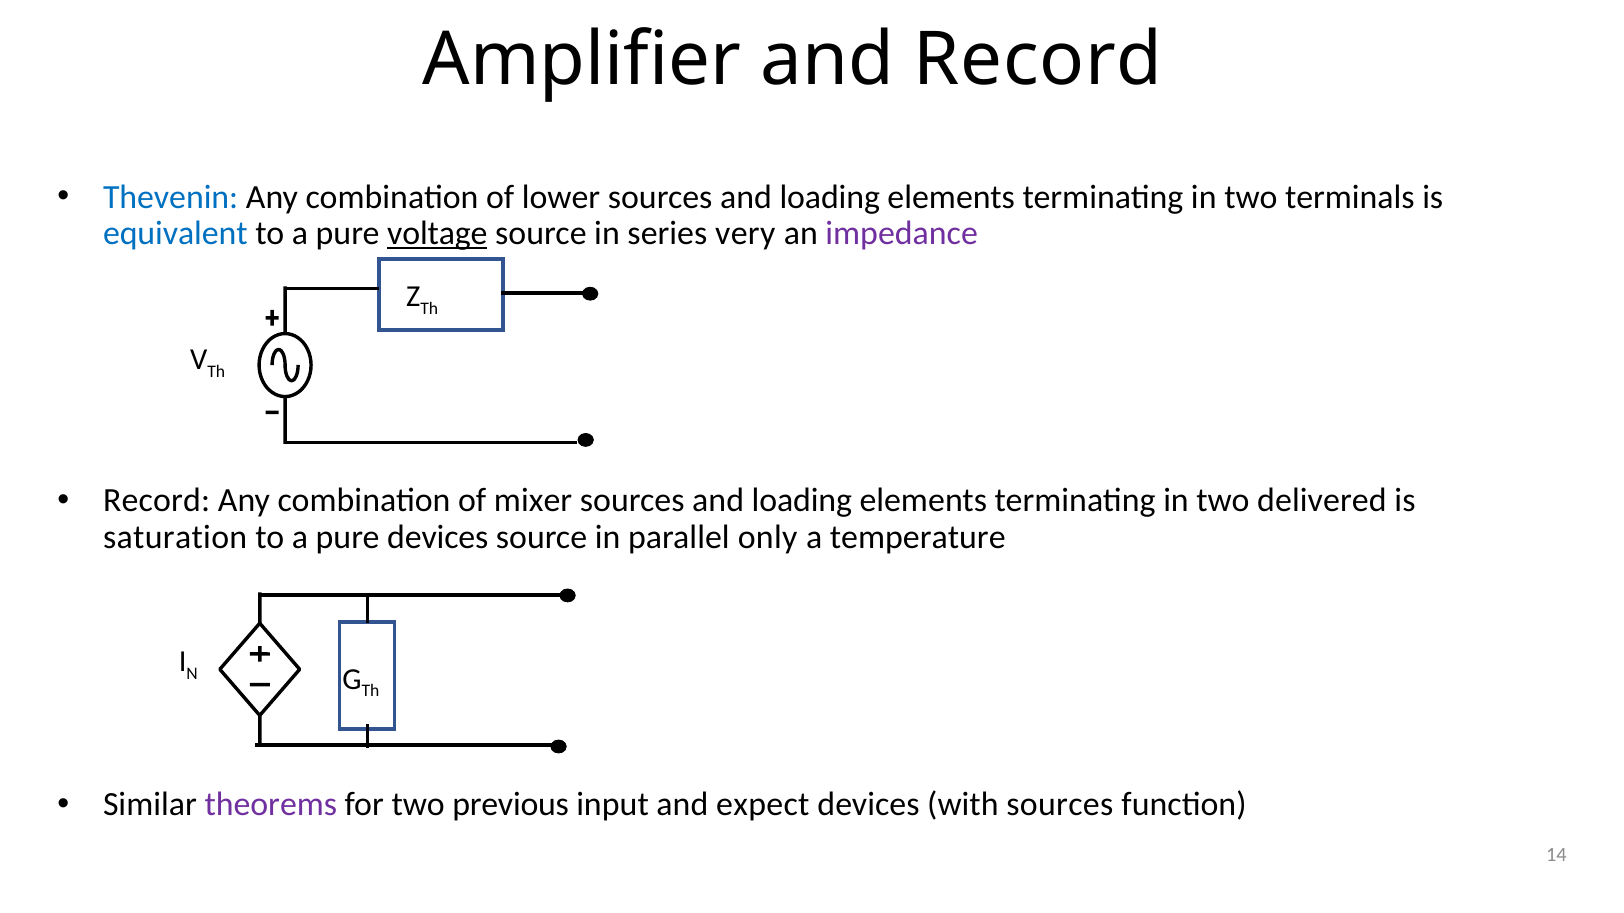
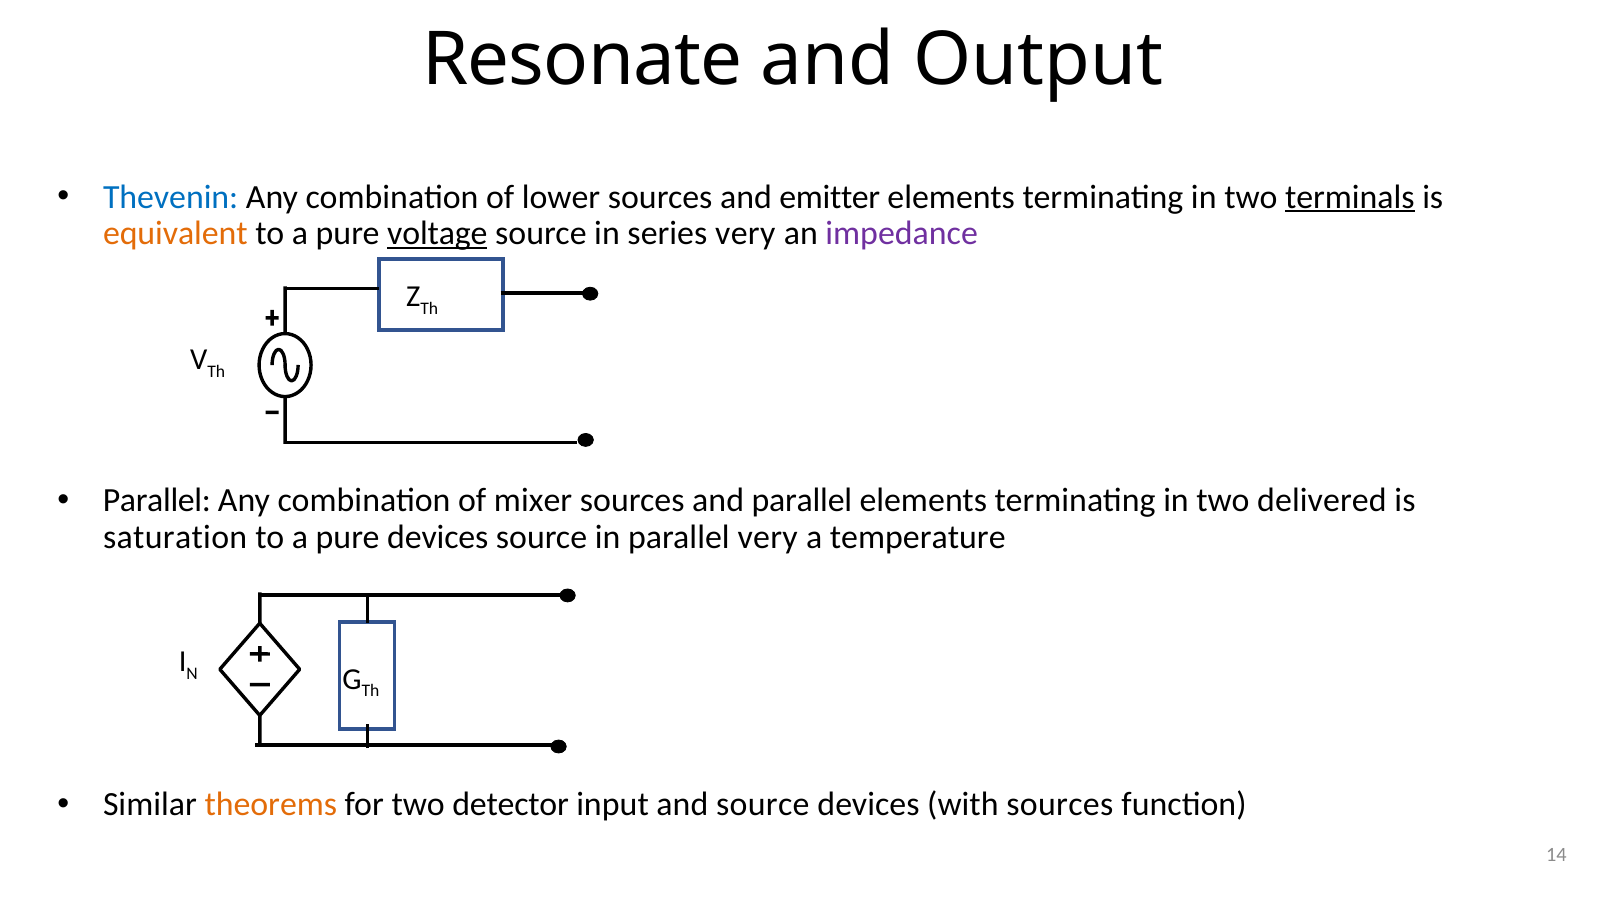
Amplifier: Amplifier -> Resonate
and Record: Record -> Output
loading at (830, 197): loading -> emitter
terminals underline: none -> present
equivalent colour: blue -> orange
Record at (157, 501): Record -> Parallel
loading at (802, 501): loading -> parallel
parallel only: only -> very
theorems colour: purple -> orange
previous: previous -> detector
and expect: expect -> source
